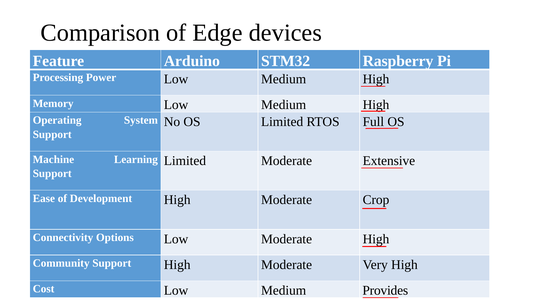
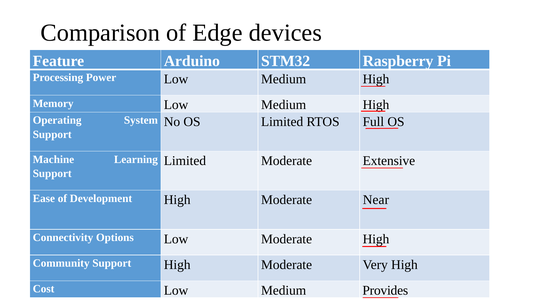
Crop: Crop -> Near
